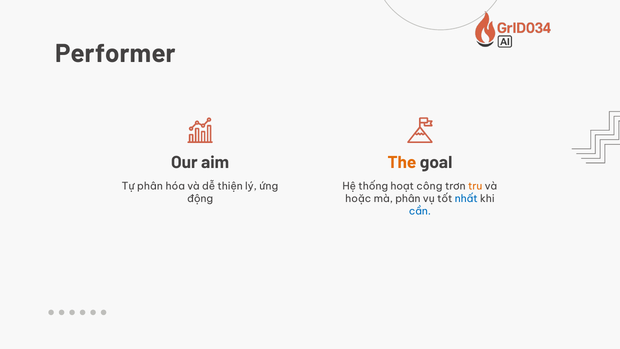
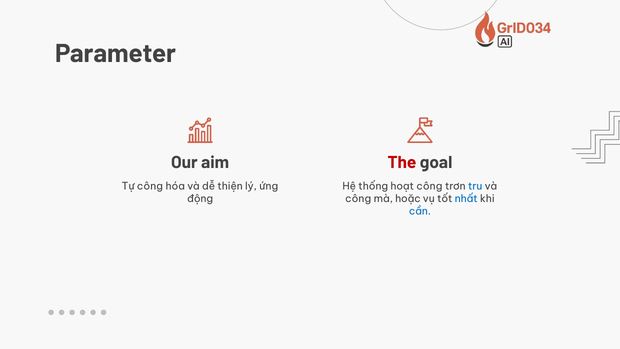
Performer: Performer -> Parameter
The colour: orange -> red
Tự phân: phân -> công
tru colour: orange -> blue
hoặc at (358, 199): hoặc -> công
mà phân: phân -> hoặc
